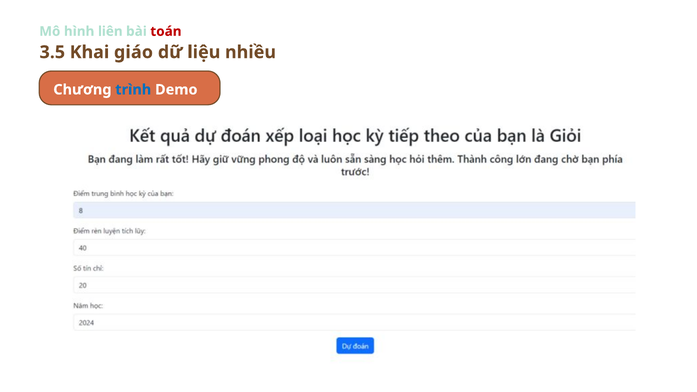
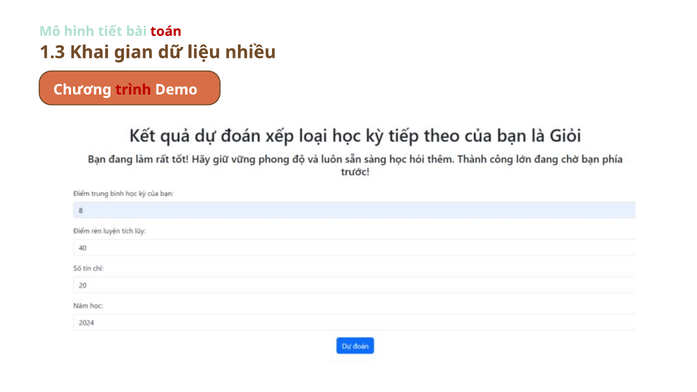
liên: liên -> tiết
3.5: 3.5 -> 1.3
giáo: giáo -> gian
trình colour: blue -> red
